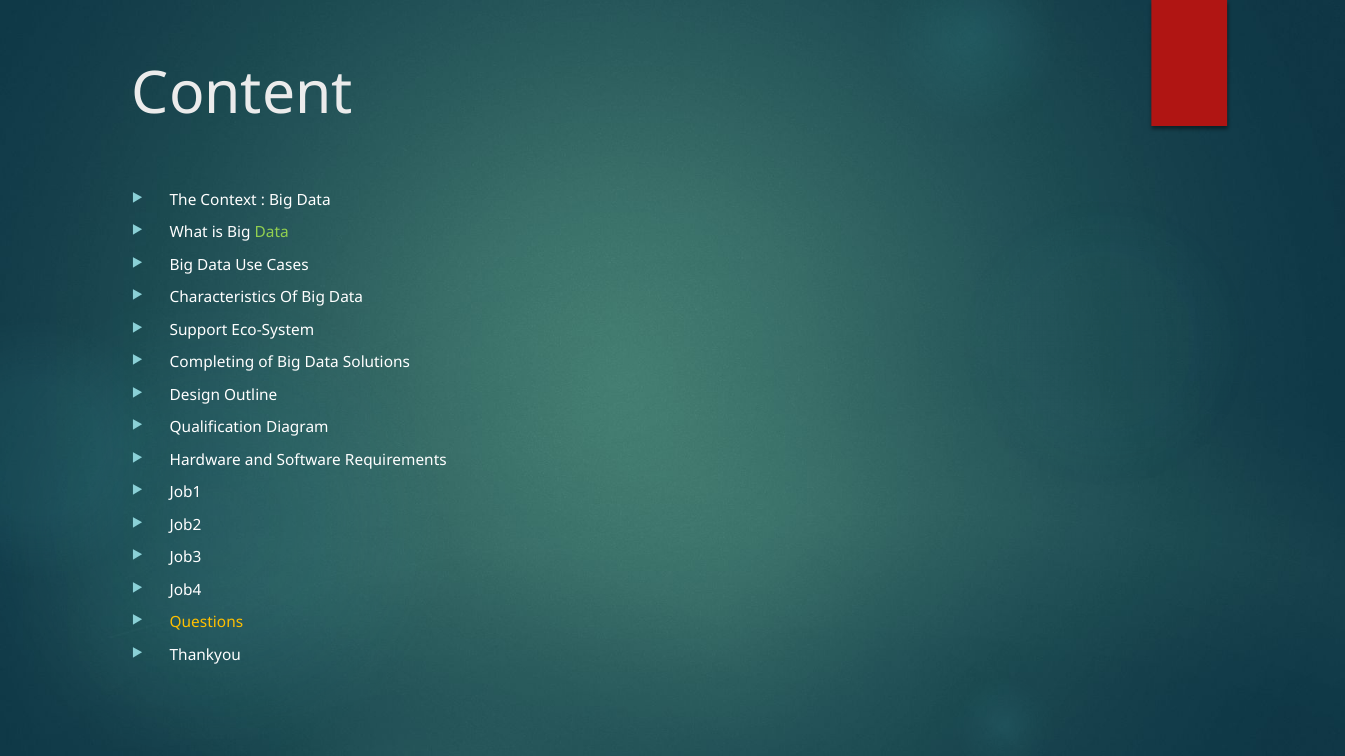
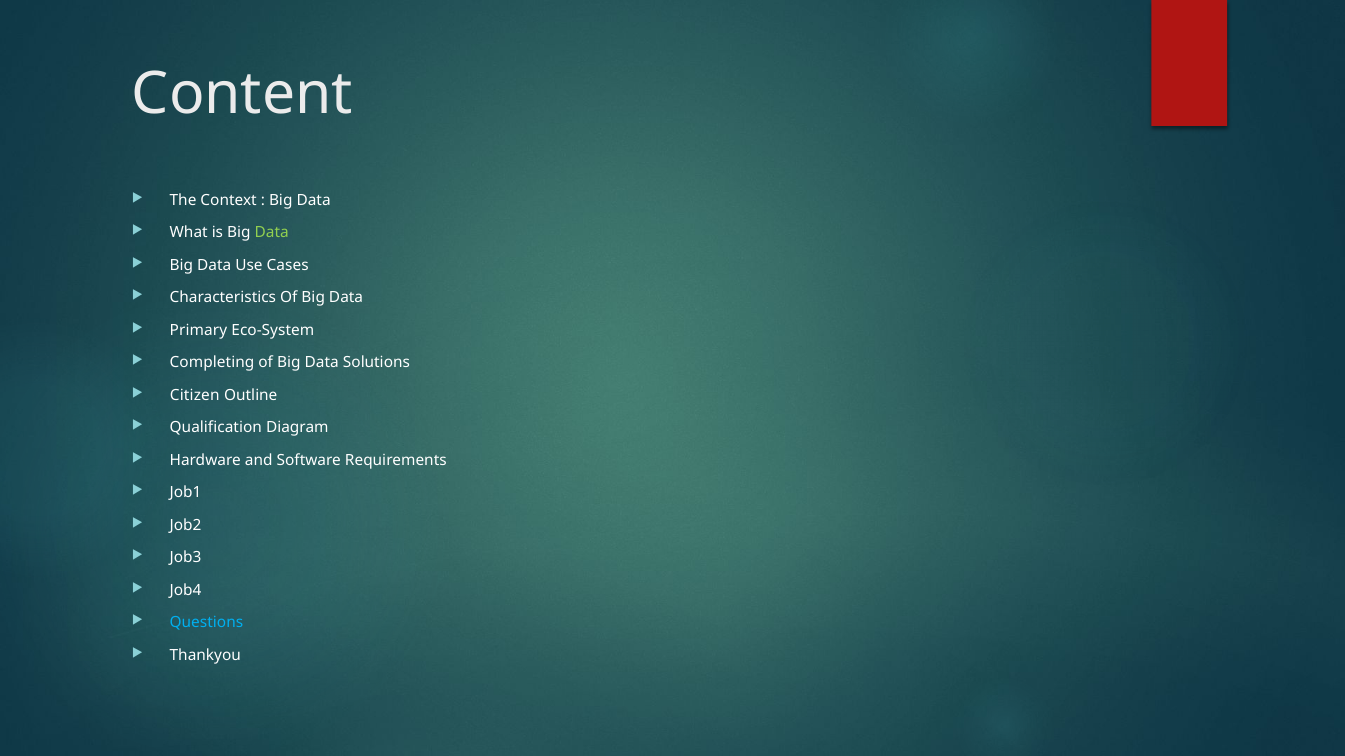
Support: Support -> Primary
Design: Design -> Citizen
Questions colour: yellow -> light blue
